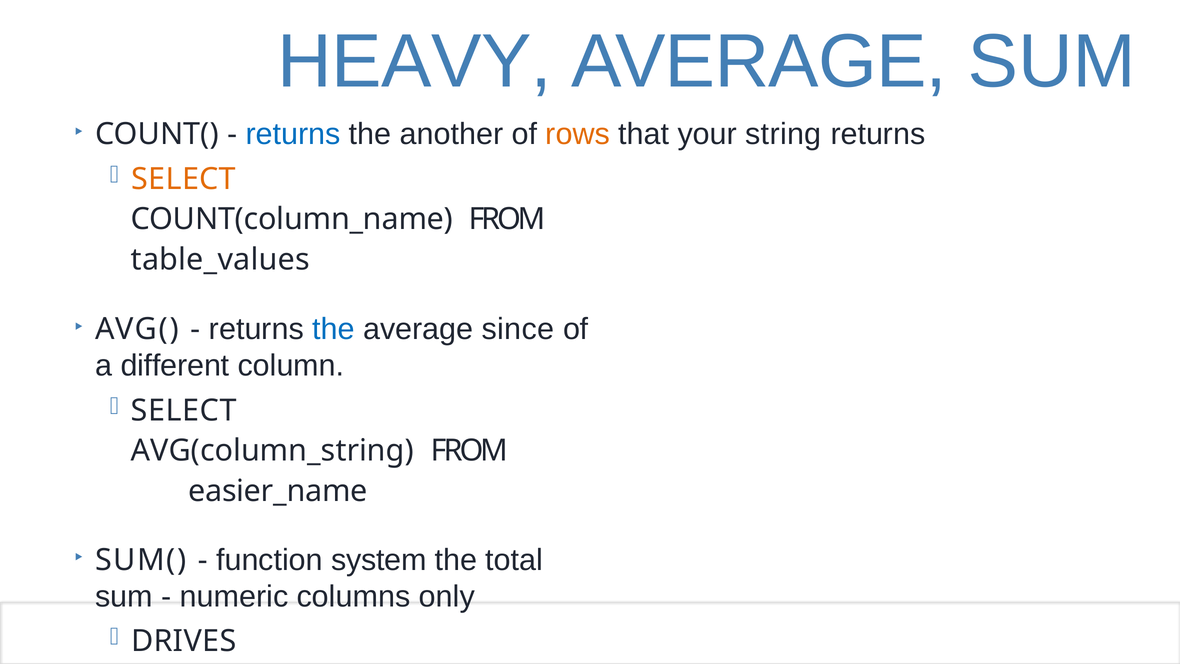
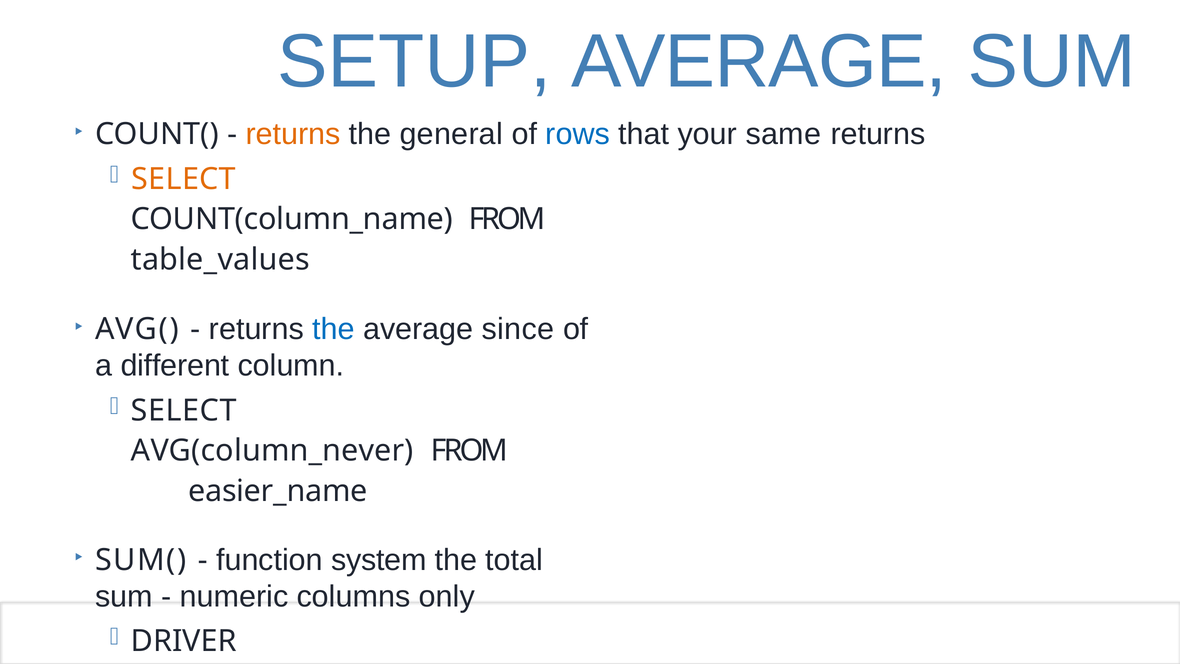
HEAVY: HEAVY -> SETUP
returns at (293, 134) colour: blue -> orange
another: another -> general
rows colour: orange -> blue
string: string -> same
AVG(column_string: AVG(column_string -> AVG(column_never
DRIVES: DRIVES -> DRIVER
